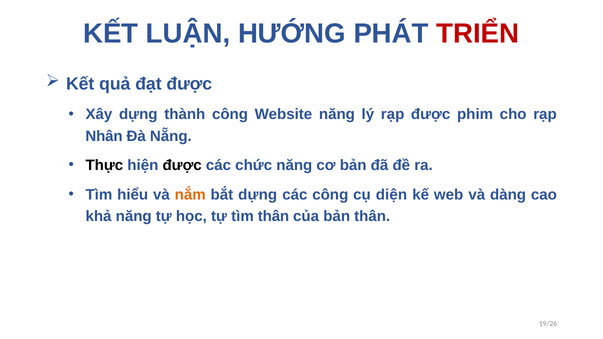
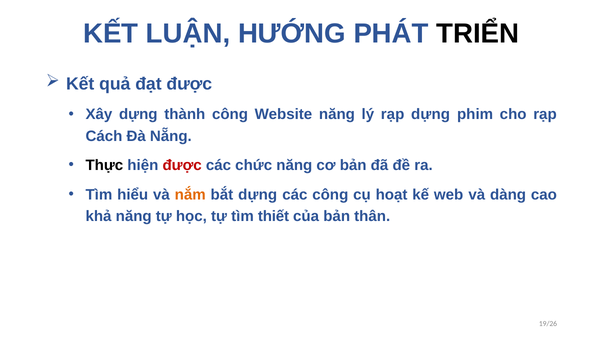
TRIỂN colour: red -> black
rạp được: được -> dựng
Nhân: Nhân -> Cách
được at (182, 165) colour: black -> red
diện: diện -> hoạt
tìm thân: thân -> thiết
